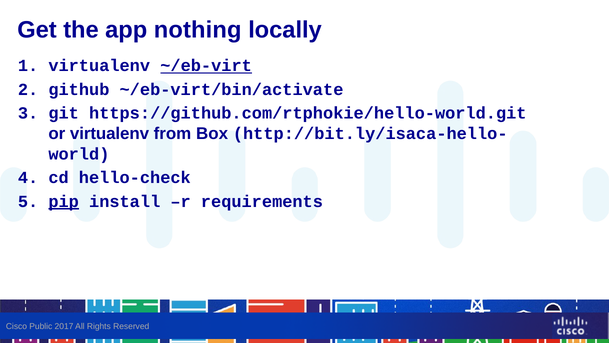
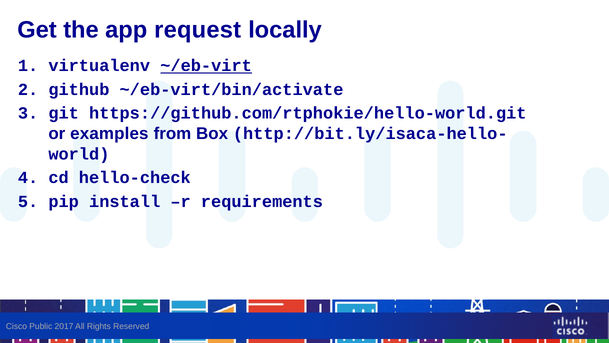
nothing: nothing -> request
or virtualenv: virtualenv -> examples
pip underline: present -> none
